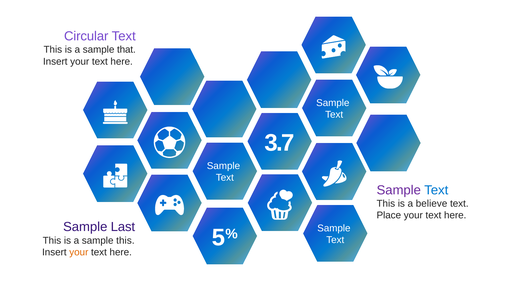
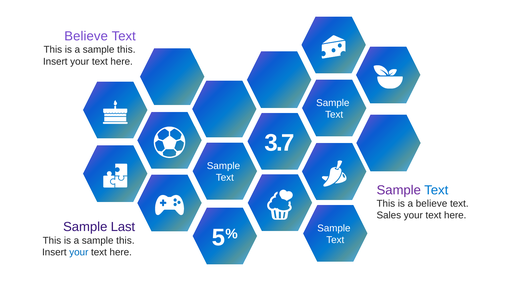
Circular at (86, 36): Circular -> Believe
that at (126, 50): that -> this
Place: Place -> Sales
your at (79, 252) colour: orange -> blue
